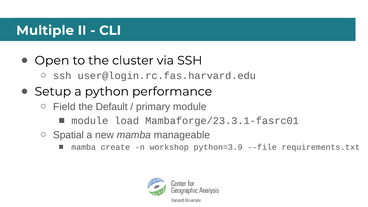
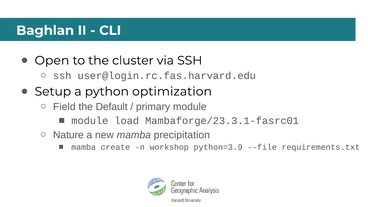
Multiple: Multiple -> Baghlan
performance: performance -> optimization
Spatial: Spatial -> Nature
manageable: manageable -> precipitation
